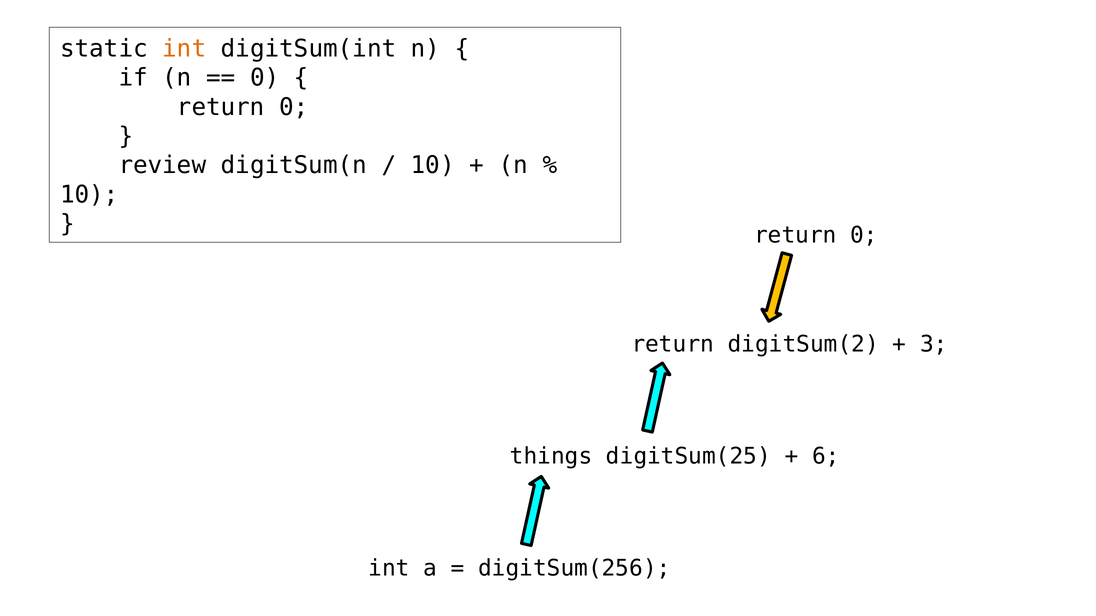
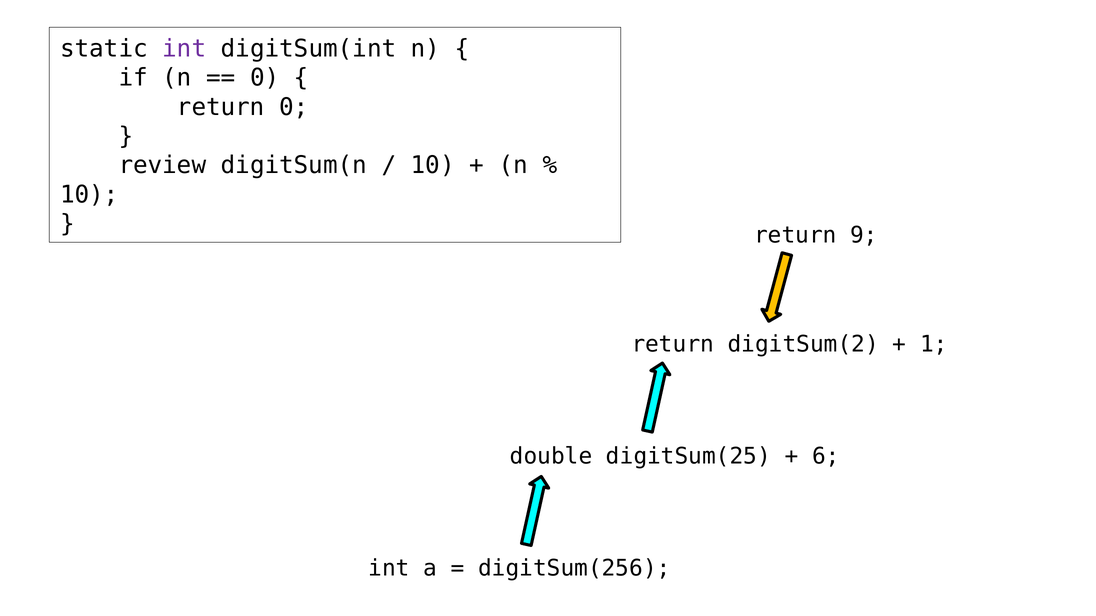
int at (184, 49) colour: orange -> purple
0 at (864, 235): 0 -> 9
3: 3 -> 1
things: things -> double
